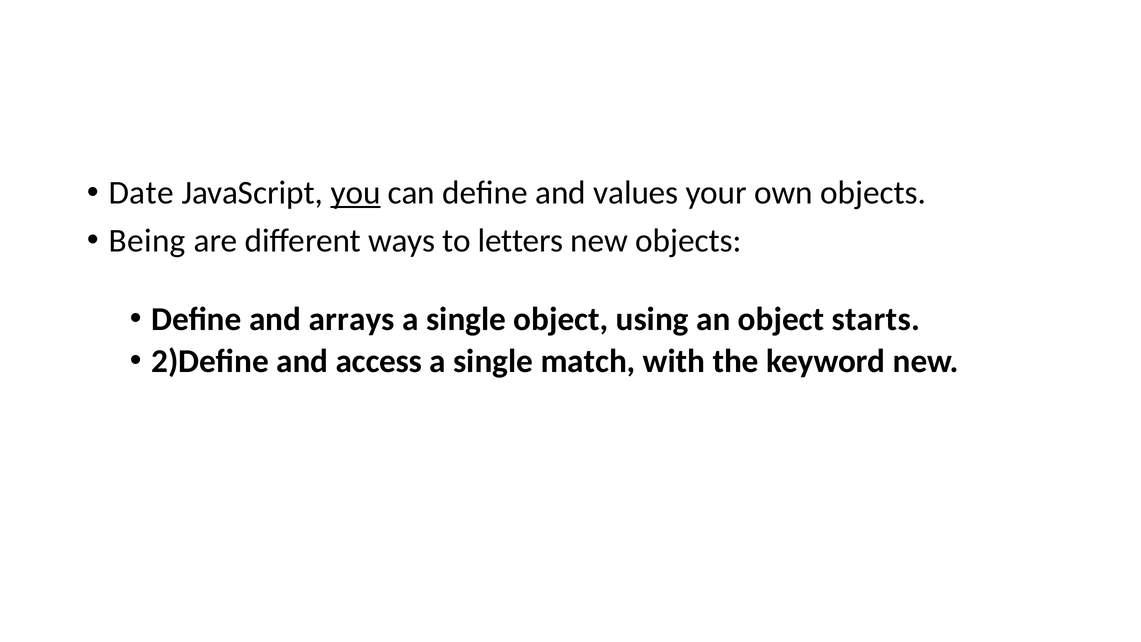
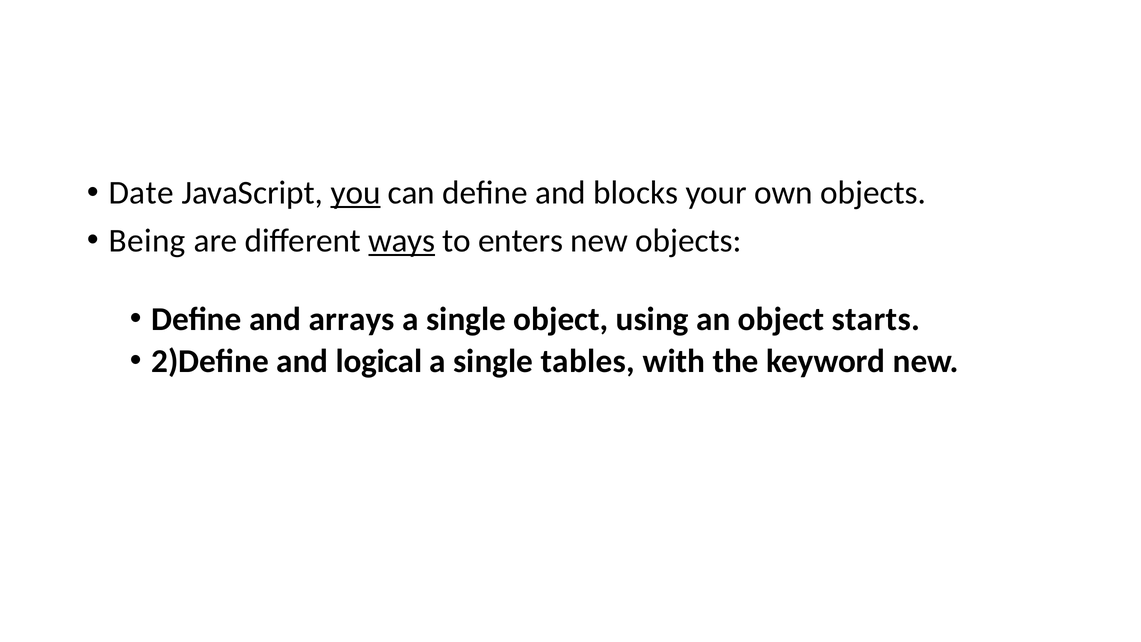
values: values -> blocks
ways underline: none -> present
letters: letters -> enters
access: access -> logical
match: match -> tables
